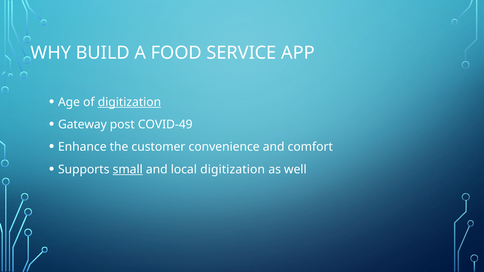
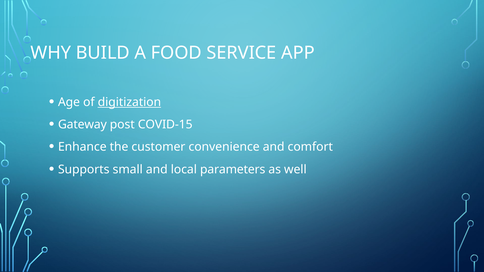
COVID-49: COVID-49 -> COVID-15
small underline: present -> none
local digitization: digitization -> parameters
